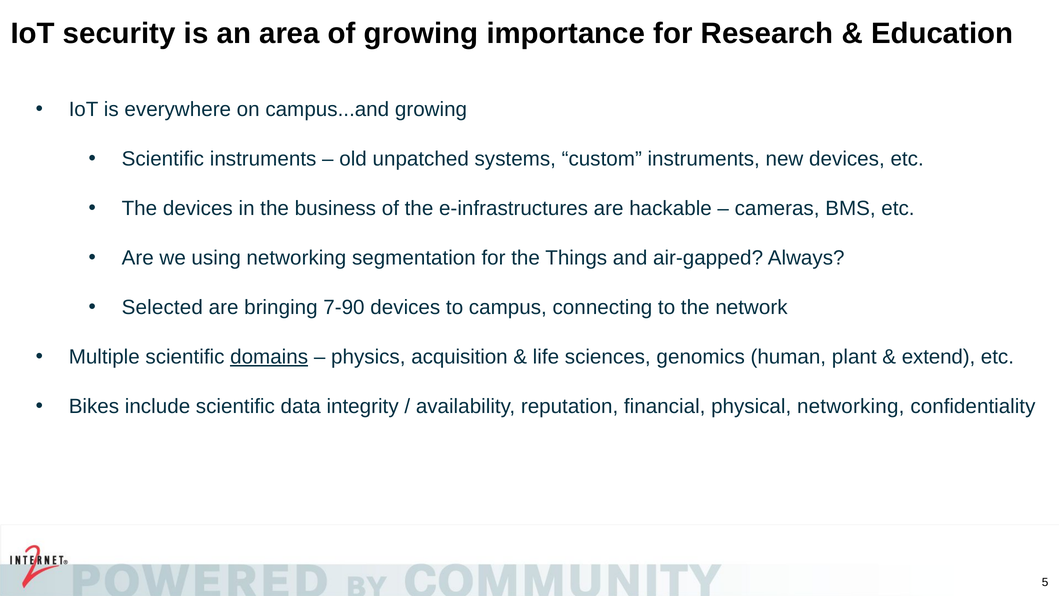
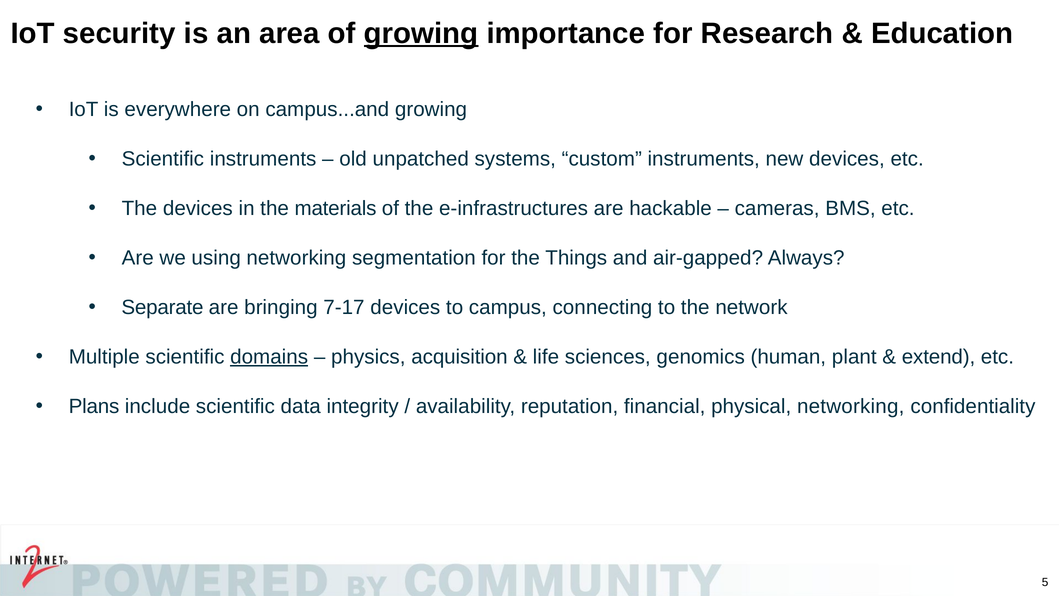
growing at (421, 33) underline: none -> present
business: business -> materials
Selected: Selected -> Separate
7-90: 7-90 -> 7-17
Bikes: Bikes -> Plans
